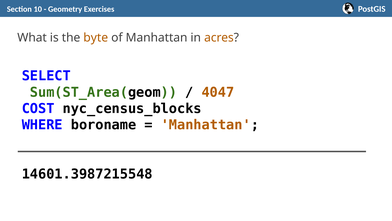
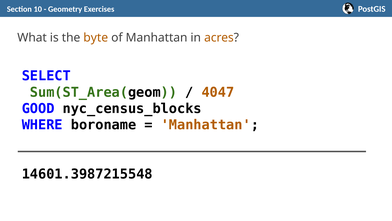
COST: COST -> GOOD
